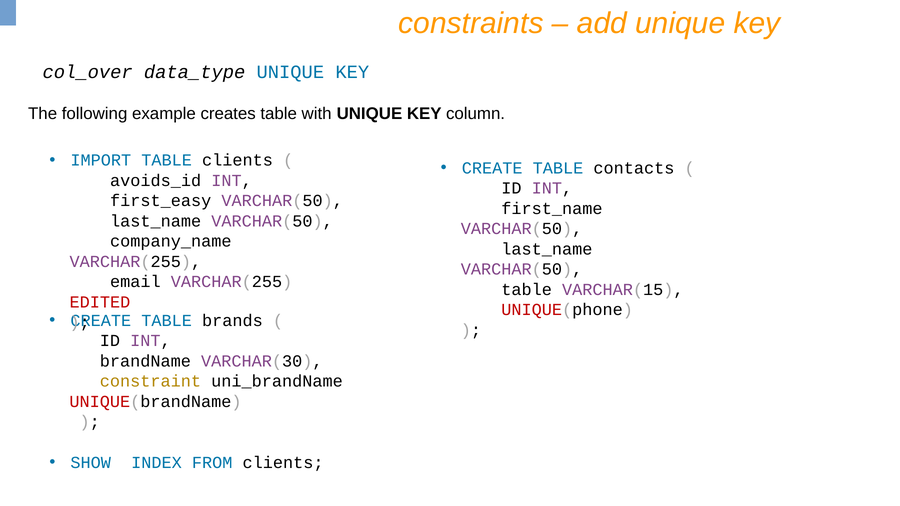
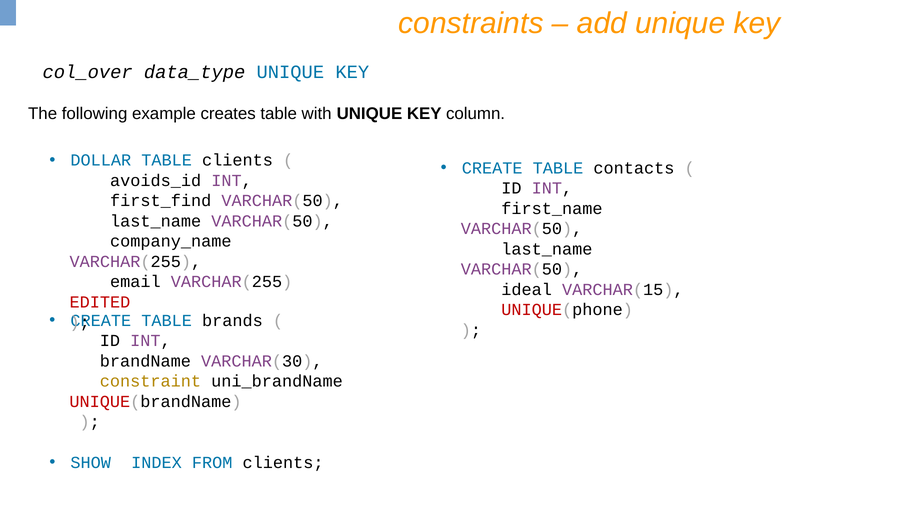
IMPORT: IMPORT -> DOLLAR
first_easy: first_easy -> first_find
table at (527, 290): table -> ideal
